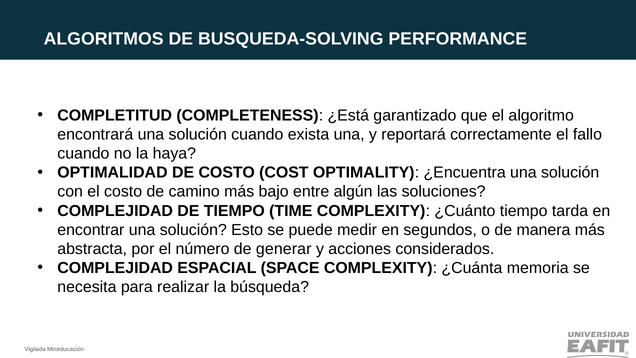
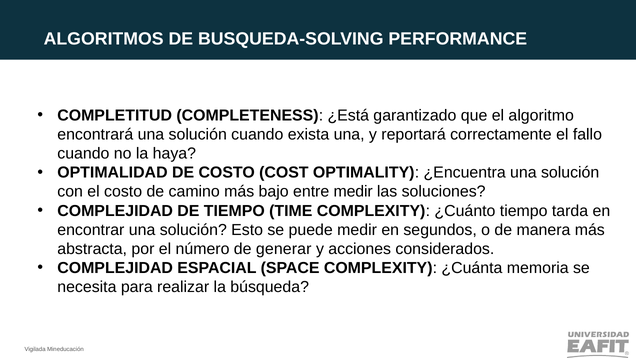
entre algún: algún -> medir
